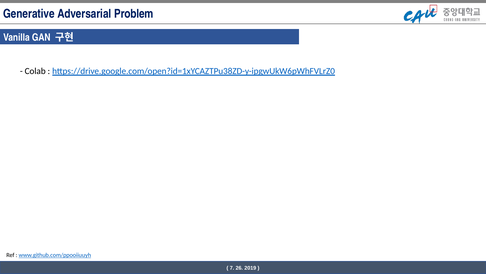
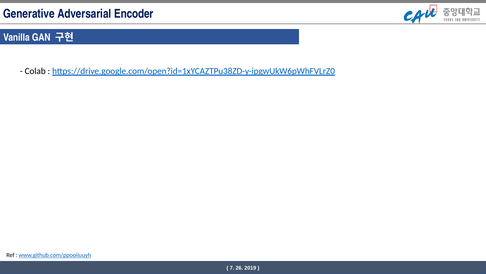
Problem: Problem -> Encoder
